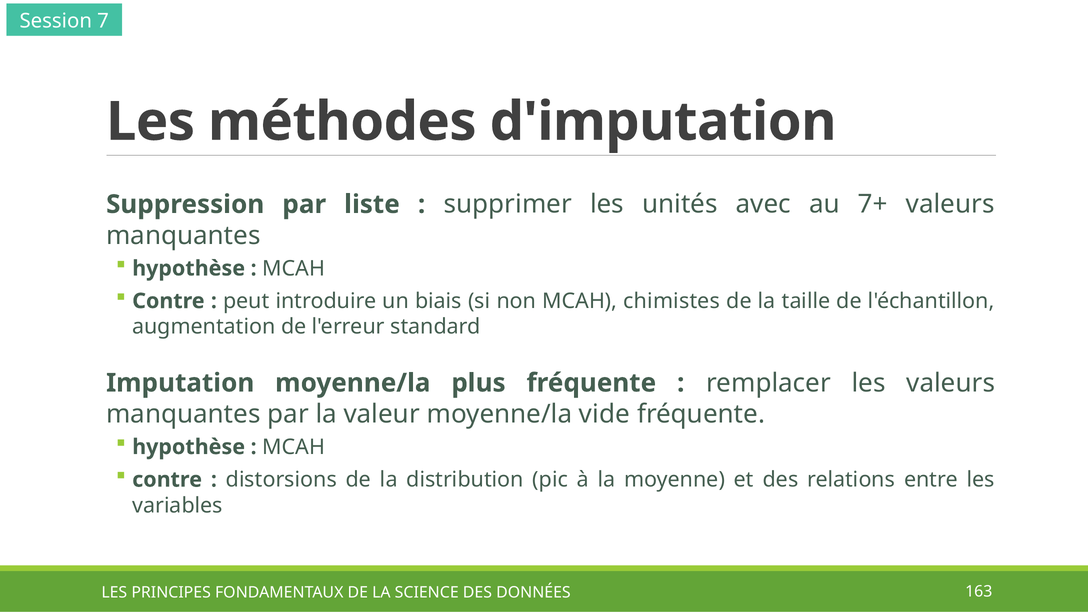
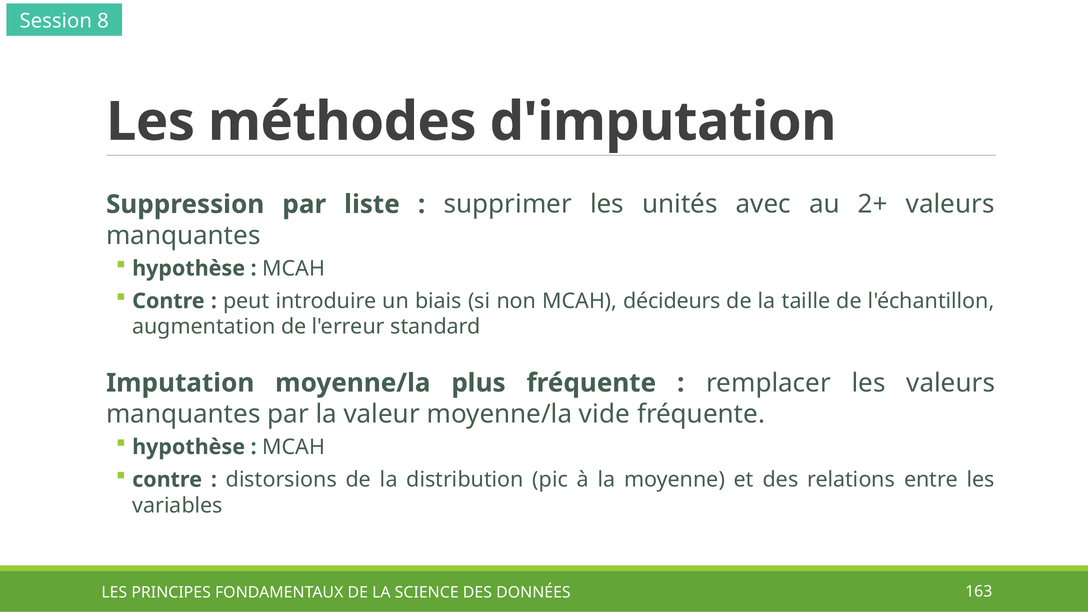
7: 7 -> 8
7+: 7+ -> 2+
chimistes: chimistes -> décideurs
